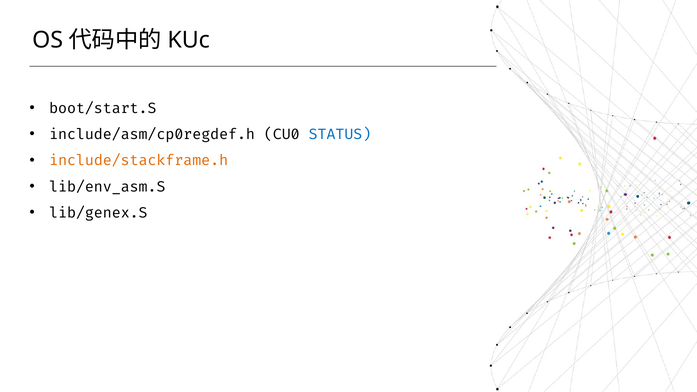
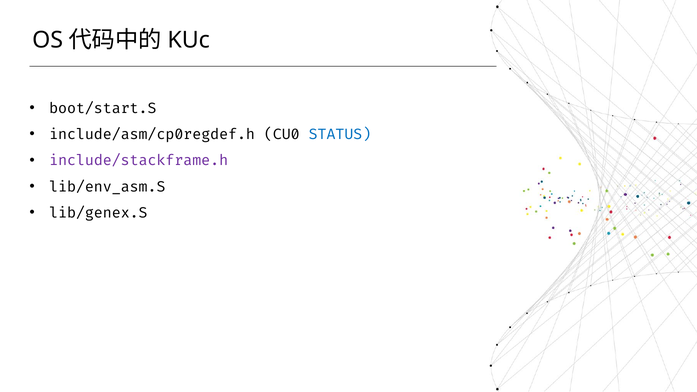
include/stackframe.h colour: orange -> purple
